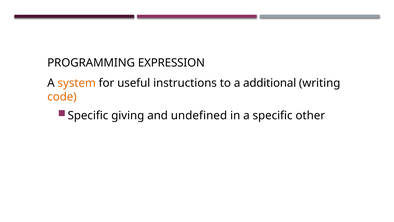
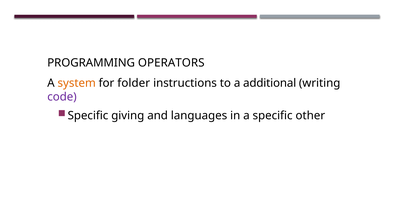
EXPRESSION: EXPRESSION -> OPERATORS
useful: useful -> folder
code colour: orange -> purple
undefined: undefined -> languages
